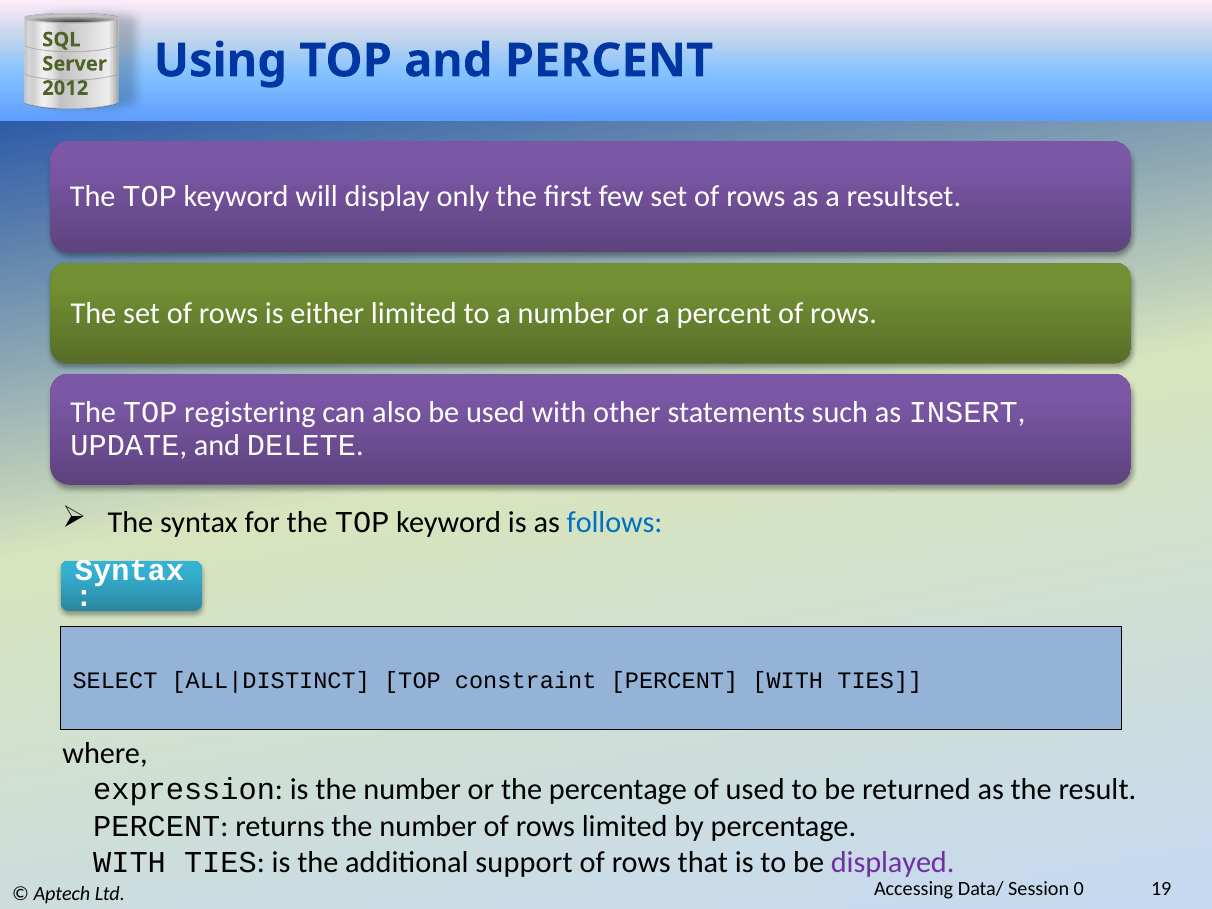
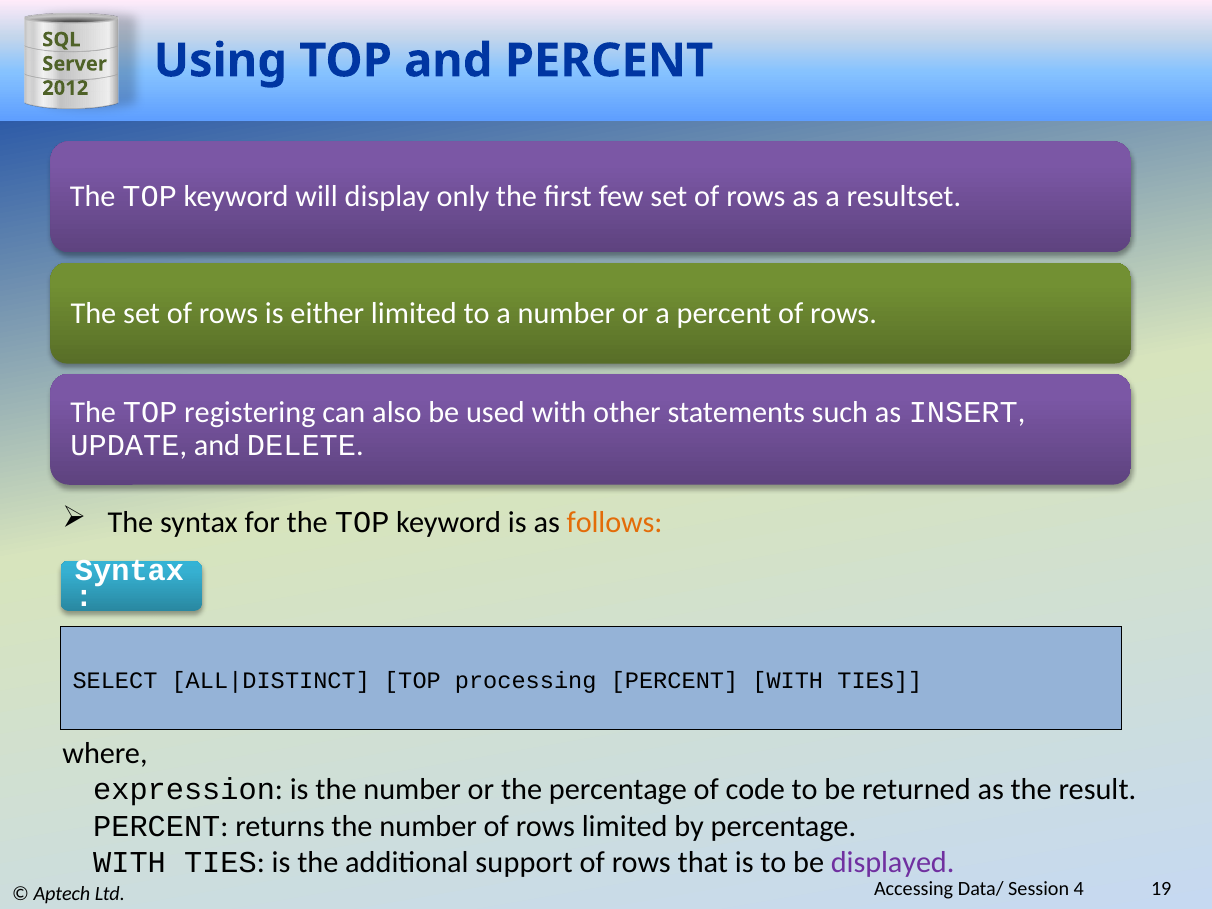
follows colour: blue -> orange
constraint: constraint -> processing
of used: used -> code
0: 0 -> 4
